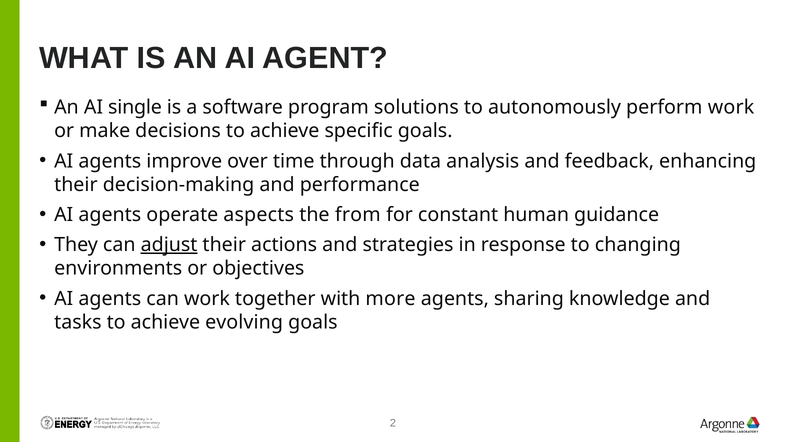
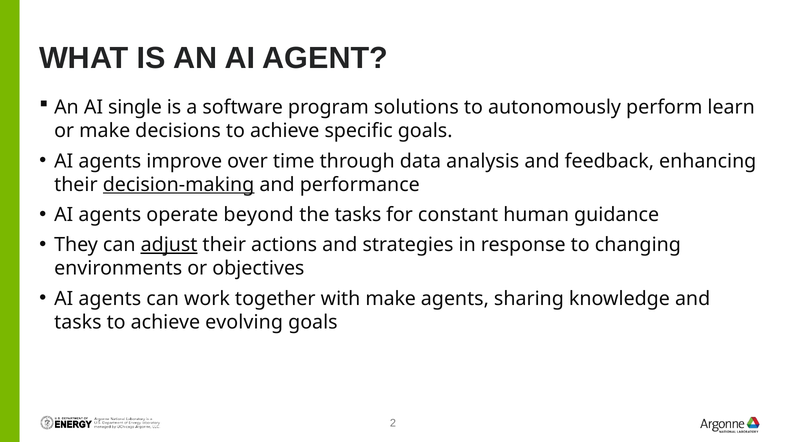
perform work: work -> learn
decision-making underline: none -> present
aspects: aspects -> beyond
the from: from -> tasks
with more: more -> make
